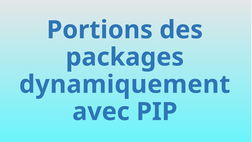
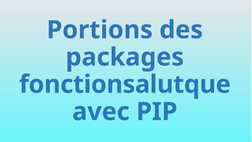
dynamiquement: dynamiquement -> fonctionsalutque
